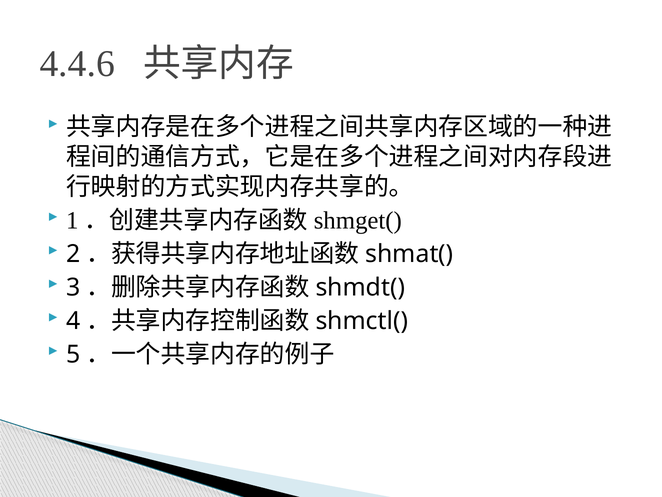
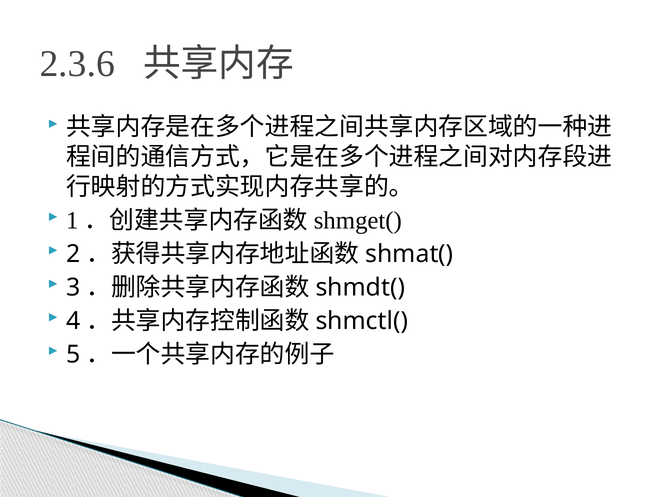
4.4.6: 4.4.6 -> 2.3.6
